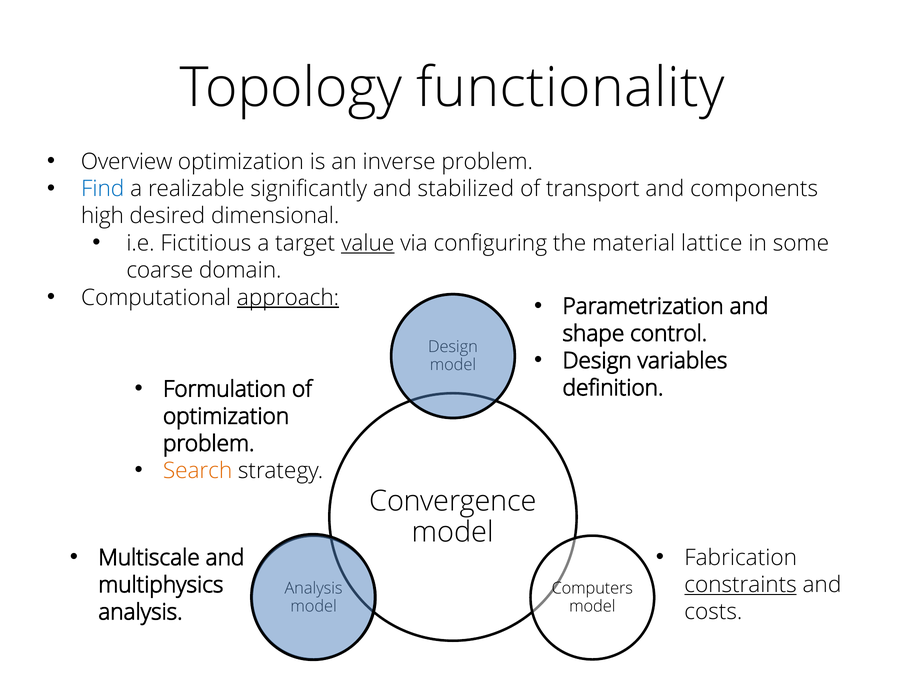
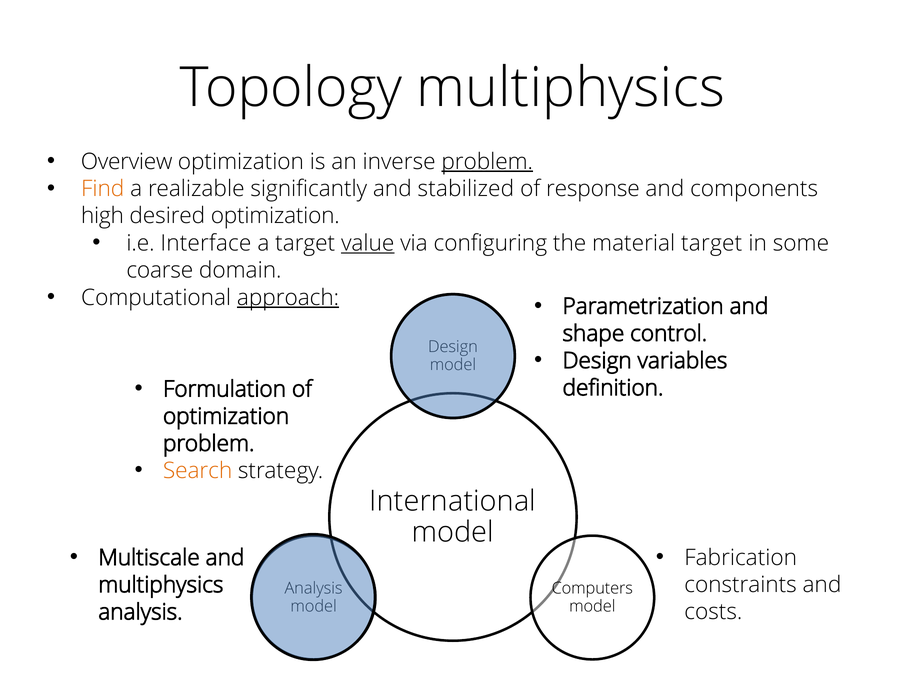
Topology functionality: functionality -> multiphysics
problem at (487, 161) underline: none -> present
Find colour: blue -> orange
transport: transport -> response
desired dimensional: dimensional -> optimization
Fictitious: Fictitious -> Interface
material lattice: lattice -> target
Convergence: Convergence -> International
constraints underline: present -> none
